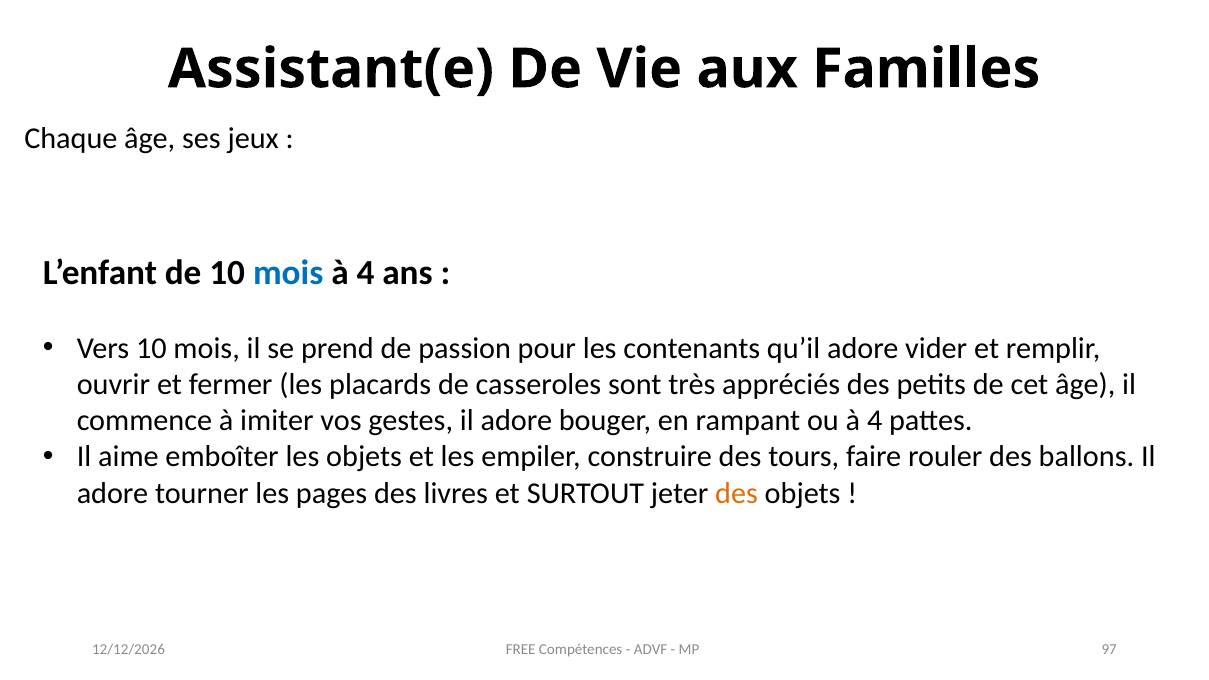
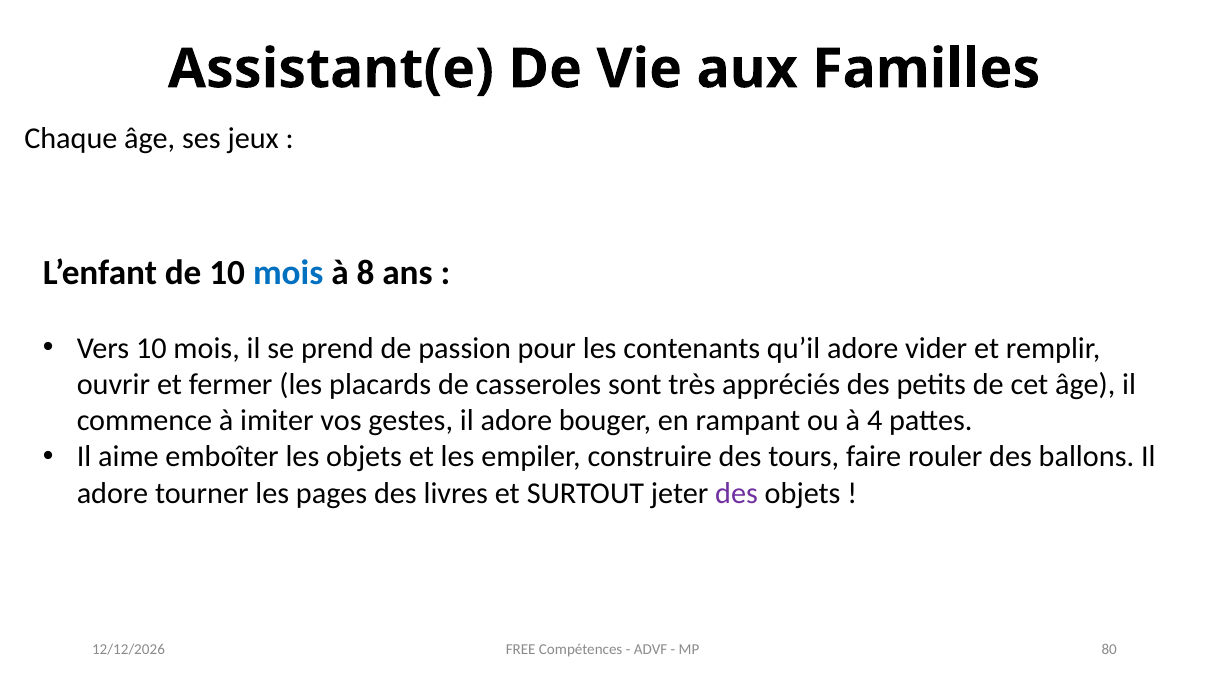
4 at (365, 273): 4 -> 8
des at (737, 493) colour: orange -> purple
97: 97 -> 80
